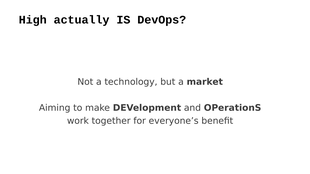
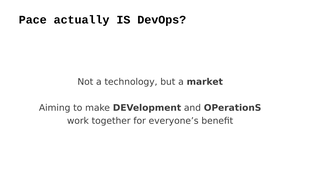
High: High -> Pace
